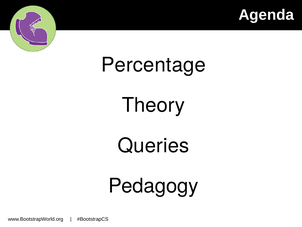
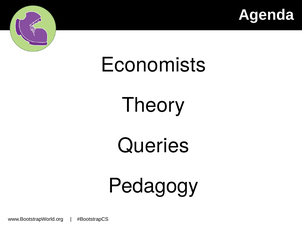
Percentage: Percentage -> Economists
